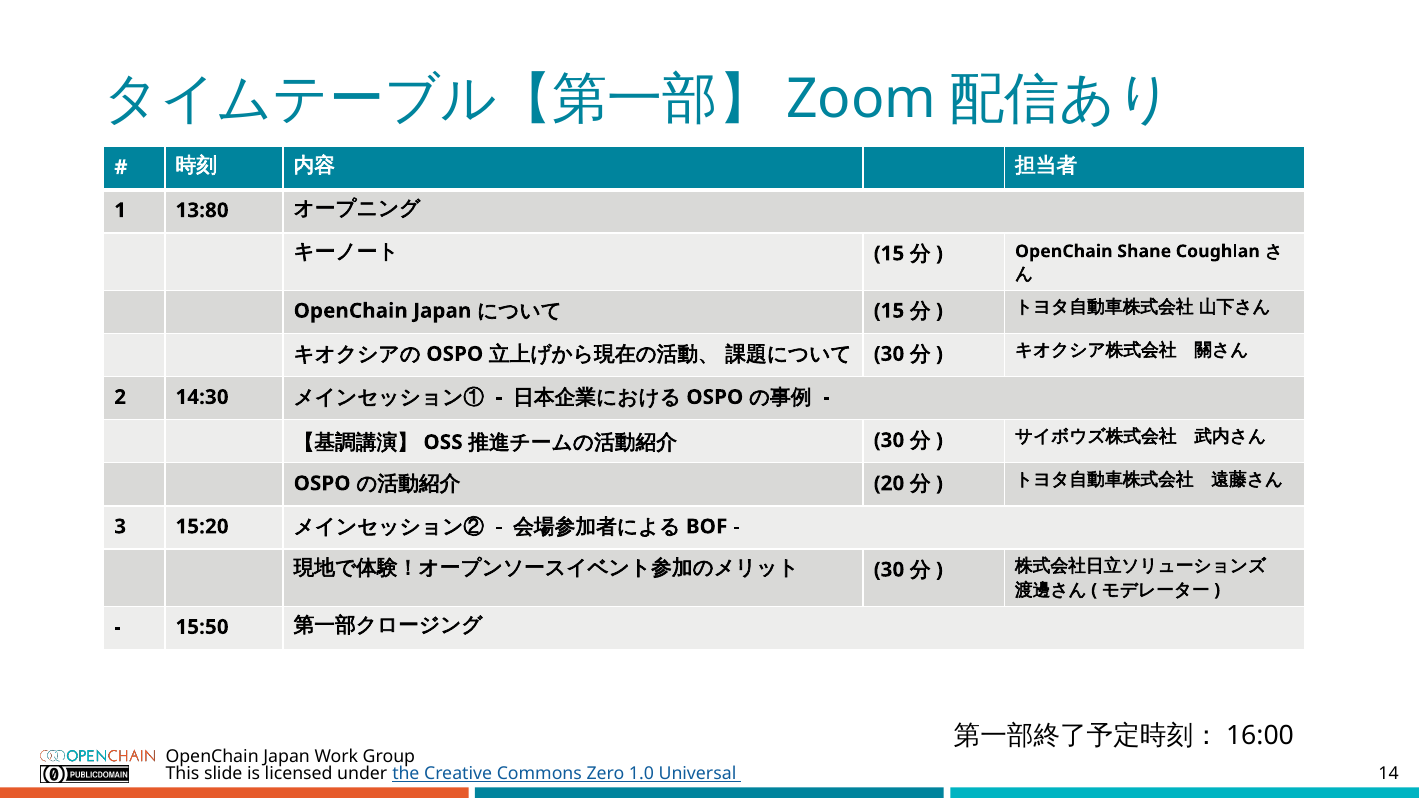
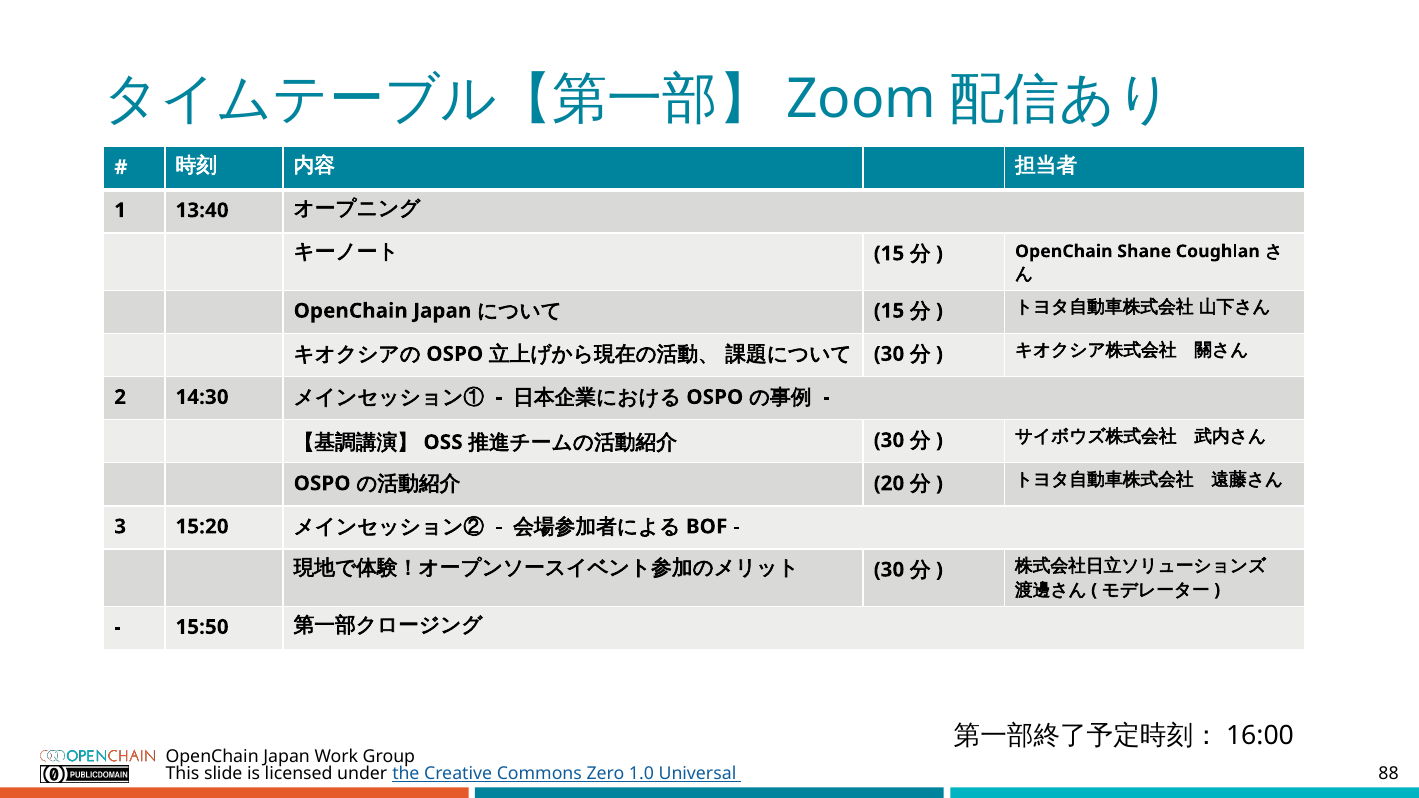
13:80: 13:80 -> 13:40
14: 14 -> 88
